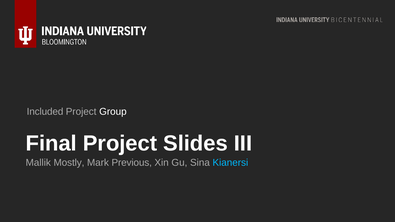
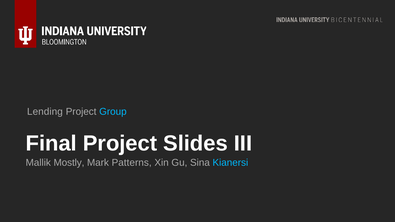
Included: Included -> Lending
Group colour: white -> light blue
Previous: Previous -> Patterns
